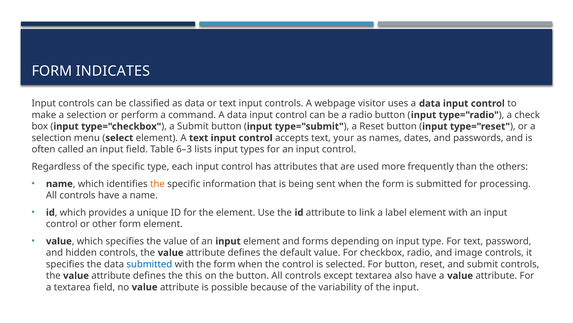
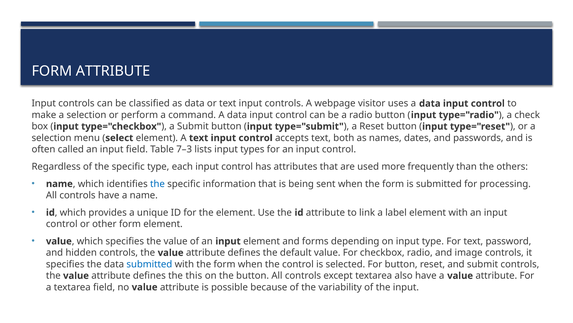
FORM INDICATES: INDICATES -> ATTRIBUTE
your: your -> both
6–3: 6–3 -> 7–3
the at (157, 183) colour: orange -> blue
